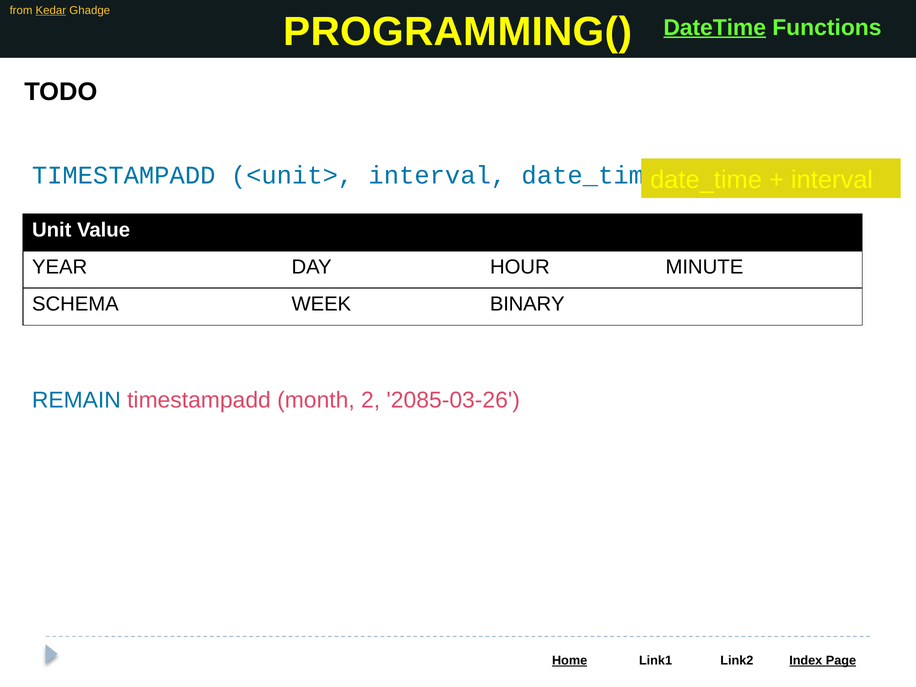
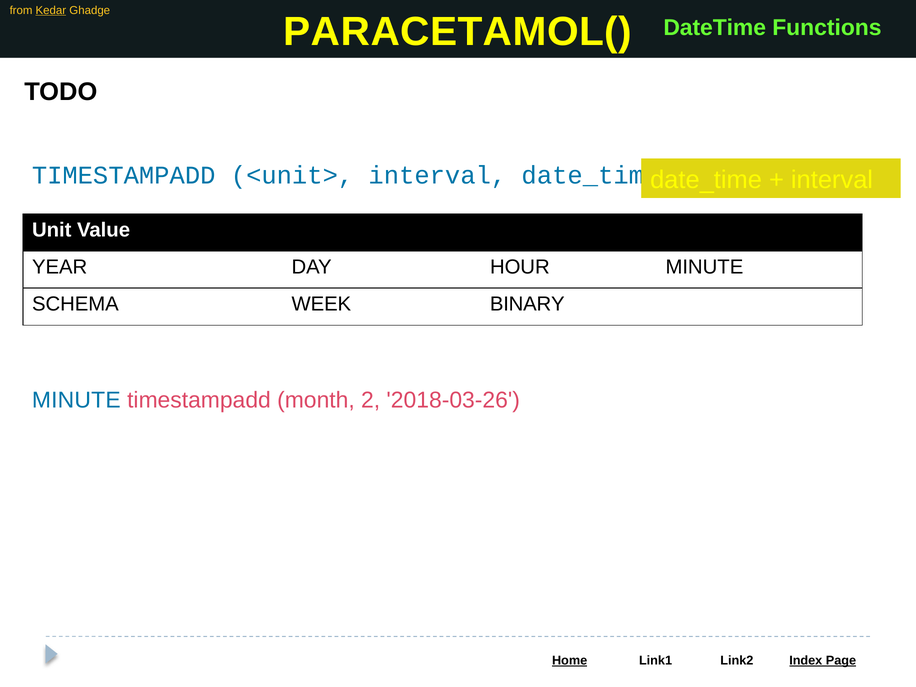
PROGRAMMING(: PROGRAMMING( -> PARACETAMOL(
DateTime underline: present -> none
REMAIN at (76, 400): REMAIN -> MINUTE
2085-03-26: 2085-03-26 -> 2018-03-26
